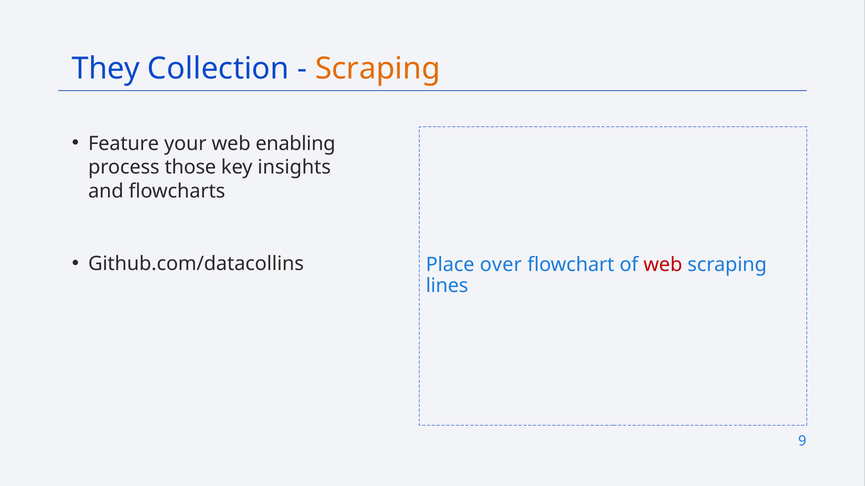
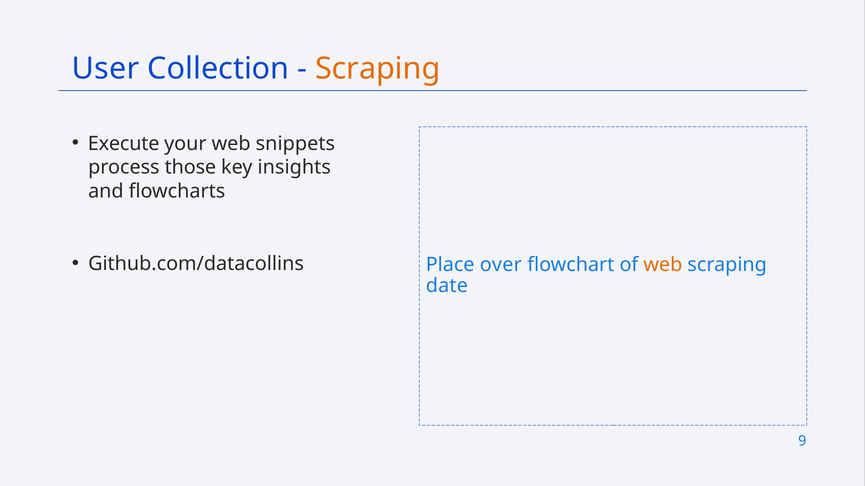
They: They -> User
Feature: Feature -> Execute
enabling: enabling -> snippets
web at (663, 265) colour: red -> orange
lines: lines -> date
